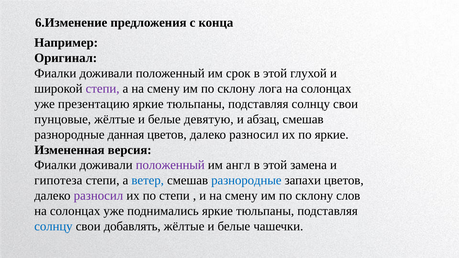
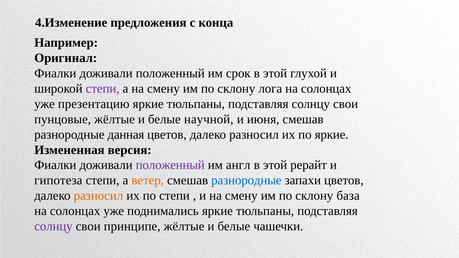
6.Изменение: 6.Изменение -> 4.Изменение
девятую: девятую -> научной
абзац: абзац -> июня
замена: замена -> рерайт
ветер colour: blue -> orange
разносил at (98, 196) colour: purple -> orange
слов: слов -> база
солнцу at (53, 226) colour: blue -> purple
добавлять: добавлять -> принципе
